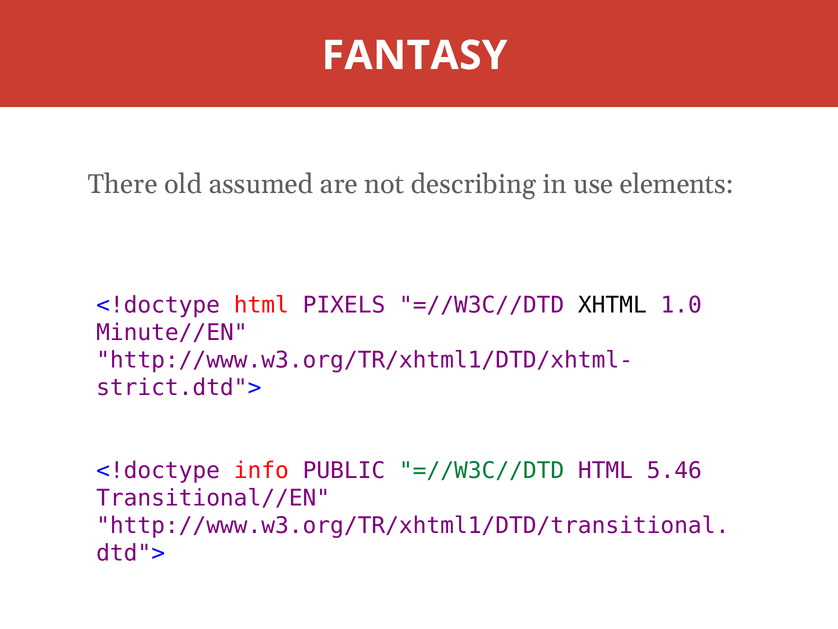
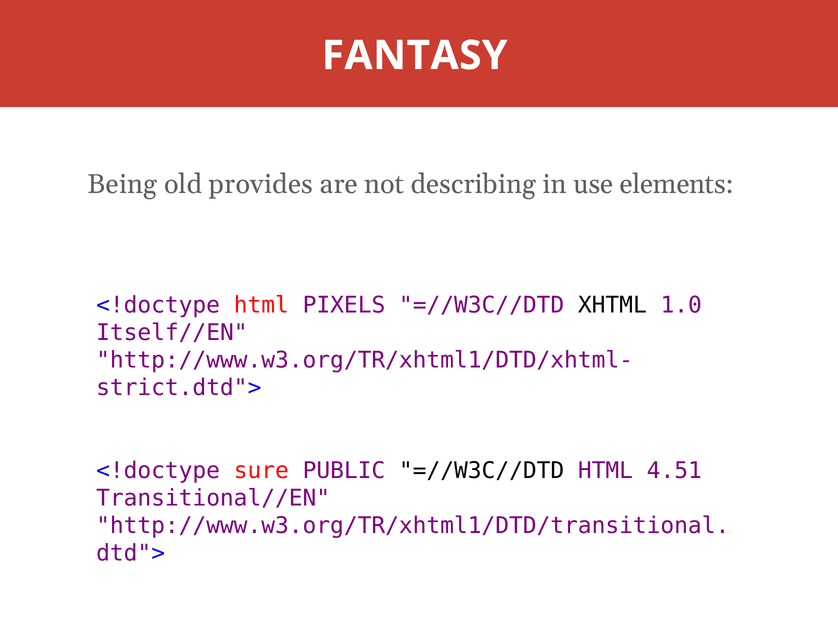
There: There -> Being
assumed: assumed -> provides
Minute//EN: Minute//EN -> Itself//EN
info: info -> sure
=//W3C//DTD at (482, 470) colour: green -> black
5.46: 5.46 -> 4.51
